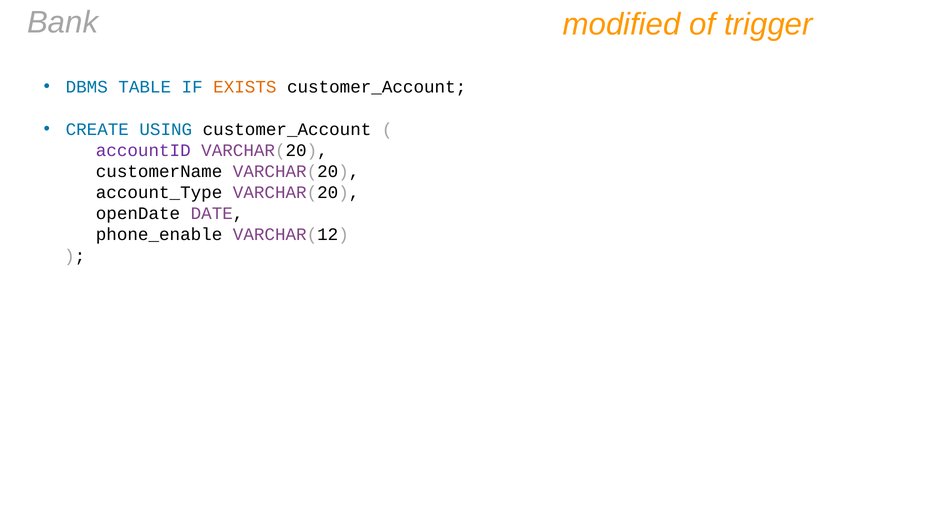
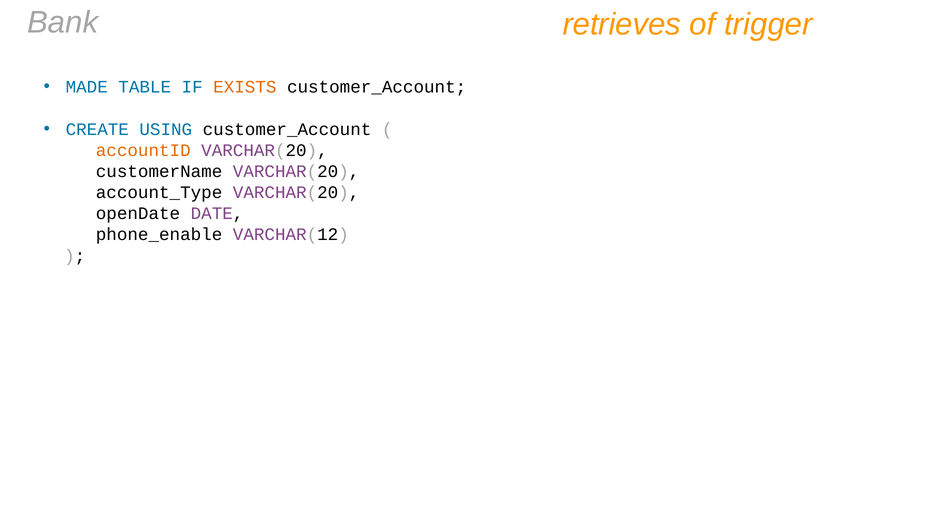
modified: modified -> retrieves
DBMS: DBMS -> MADE
accountID colour: purple -> orange
